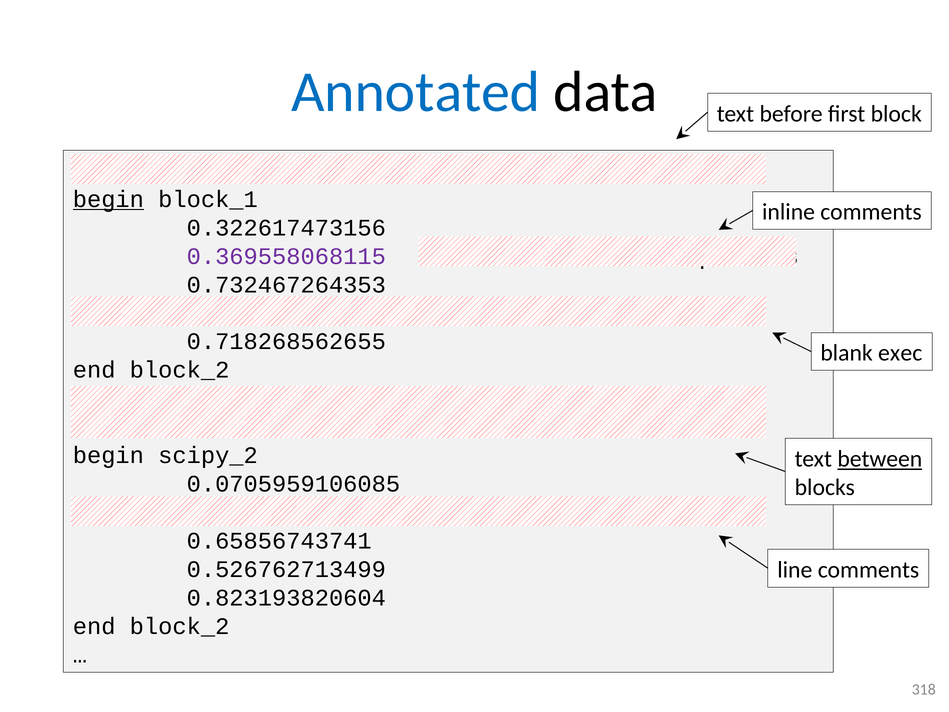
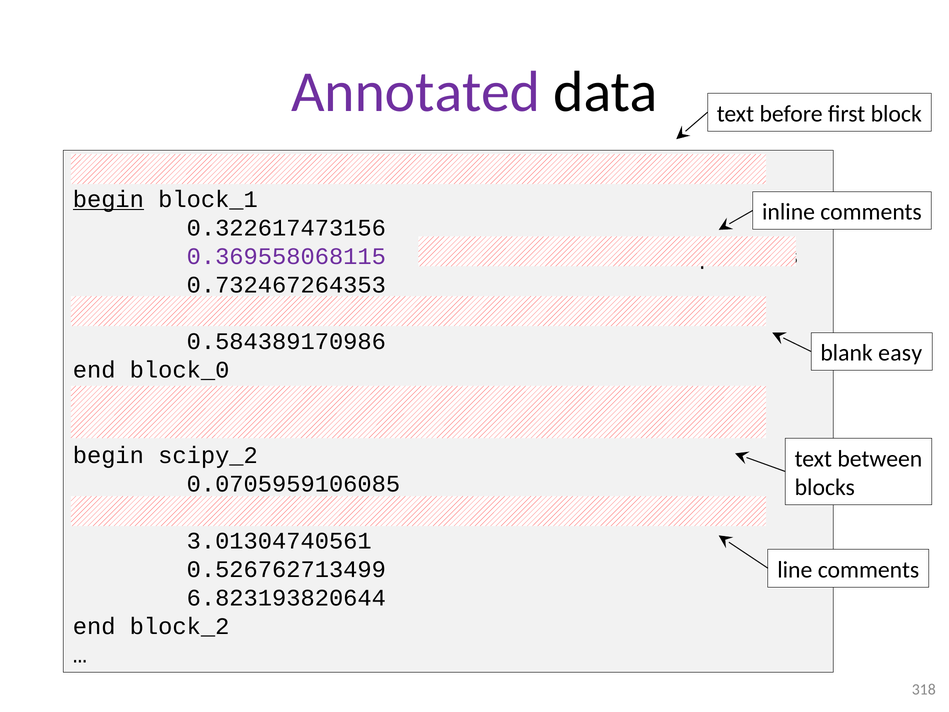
Annotated colour: blue -> purple
0.718268562655: 0.718268562655 -> 0.584389170986
exec: exec -> easy
block_2 at (180, 370): block_2 -> block_0
between at (880, 459) underline: present -> none
0.65856743741: 0.65856743741 -> 3.01304740561
0.823193820604: 0.823193820604 -> 6.823193820644
